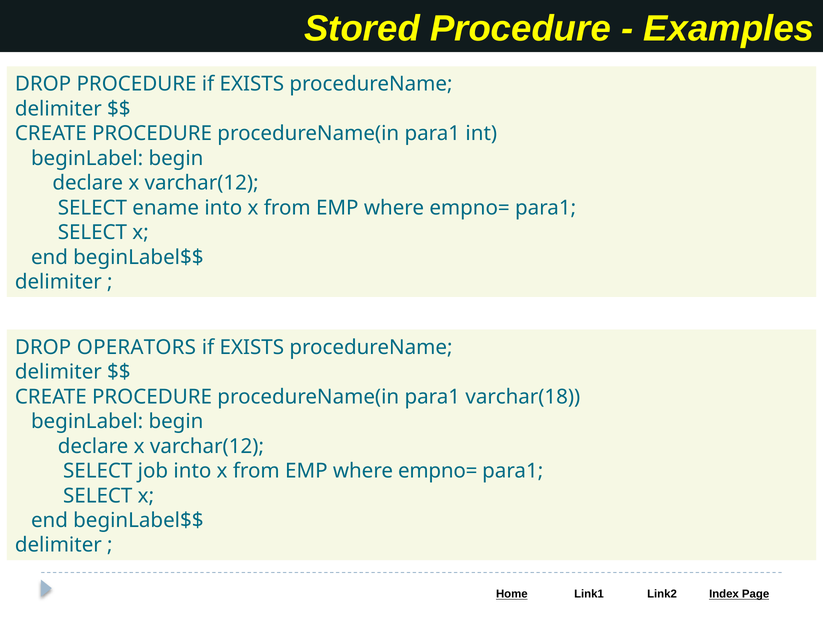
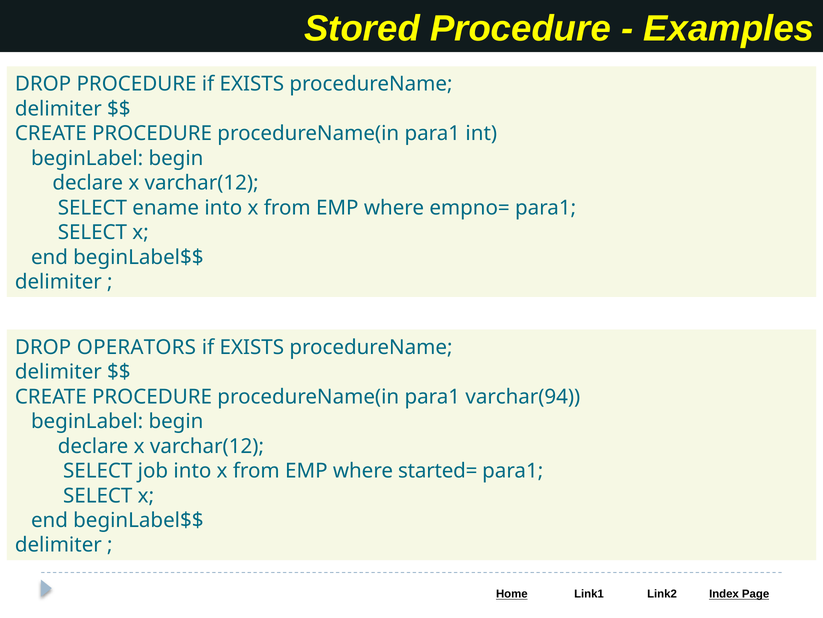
varchar(18: varchar(18 -> varchar(94
empno= at (438, 470): empno= -> started=
